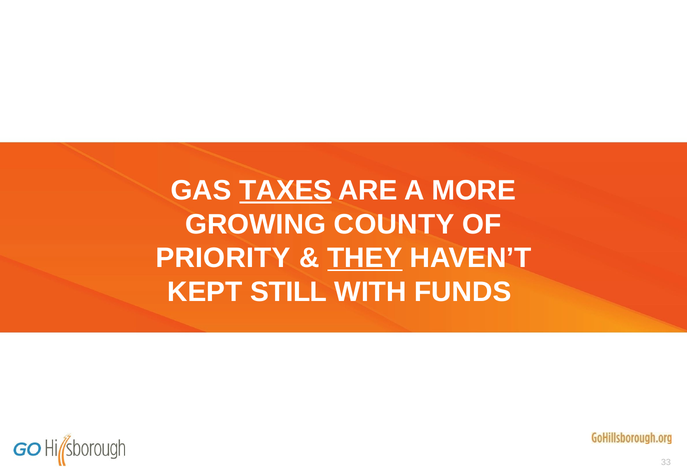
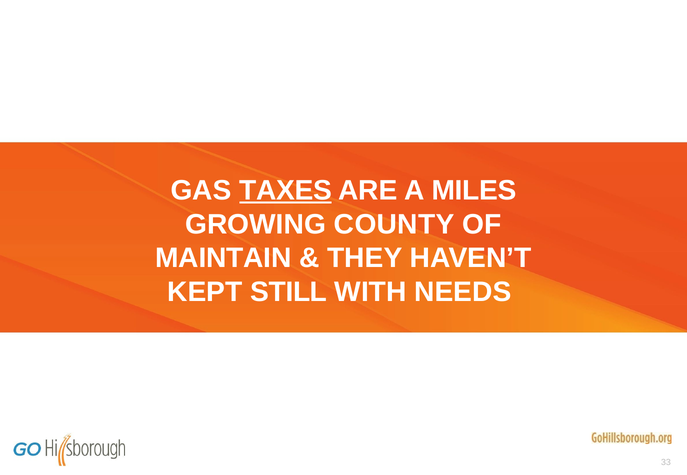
MORE: MORE -> MILES
PRIORITY: PRIORITY -> MAINTAIN
THEY underline: present -> none
FUNDS: FUNDS -> NEEDS
